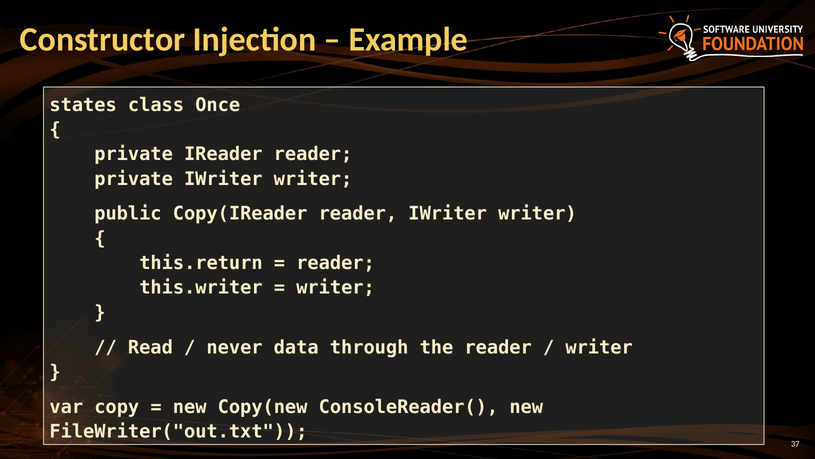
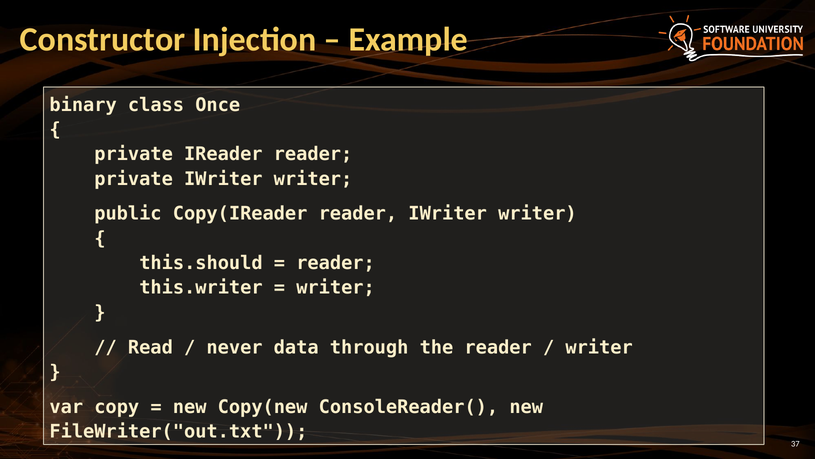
states: states -> binary
this.return: this.return -> this.should
